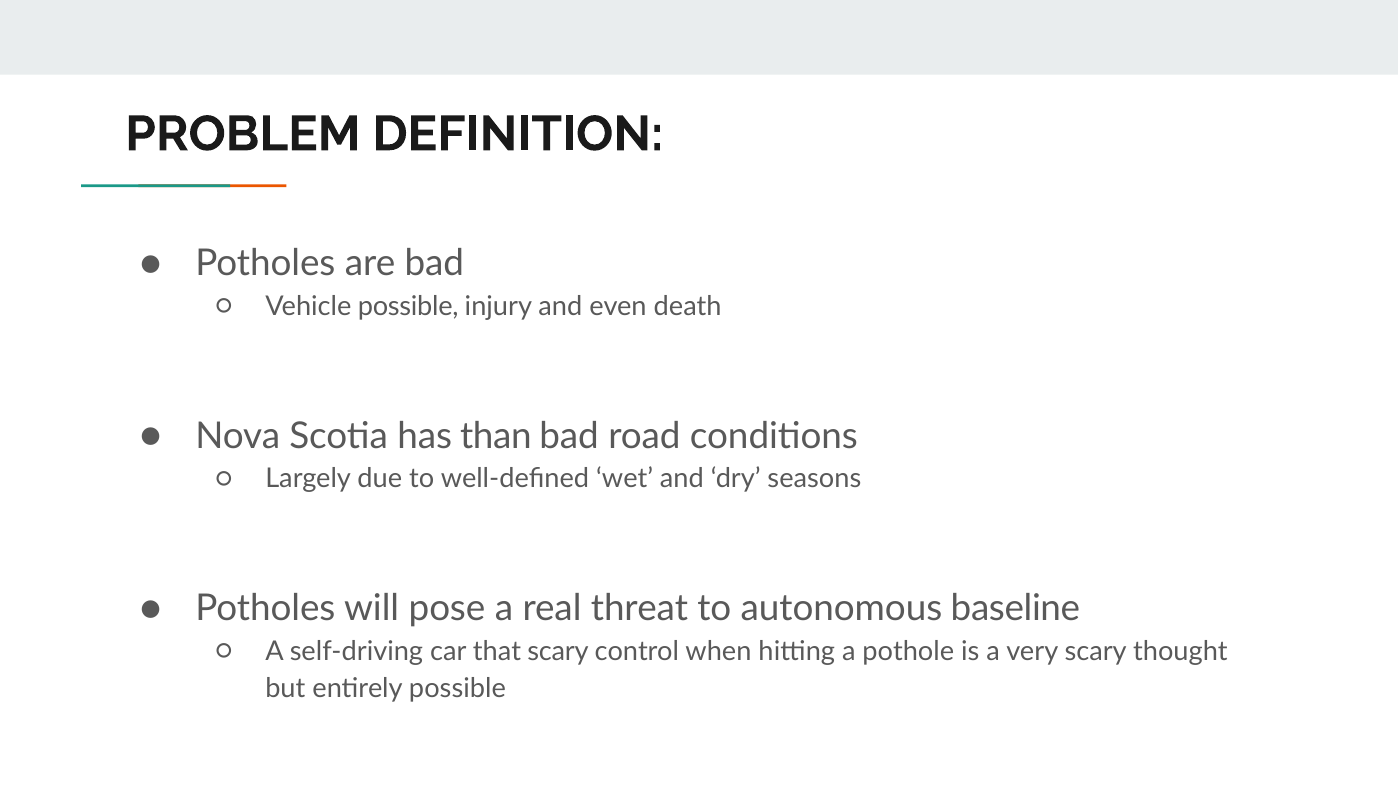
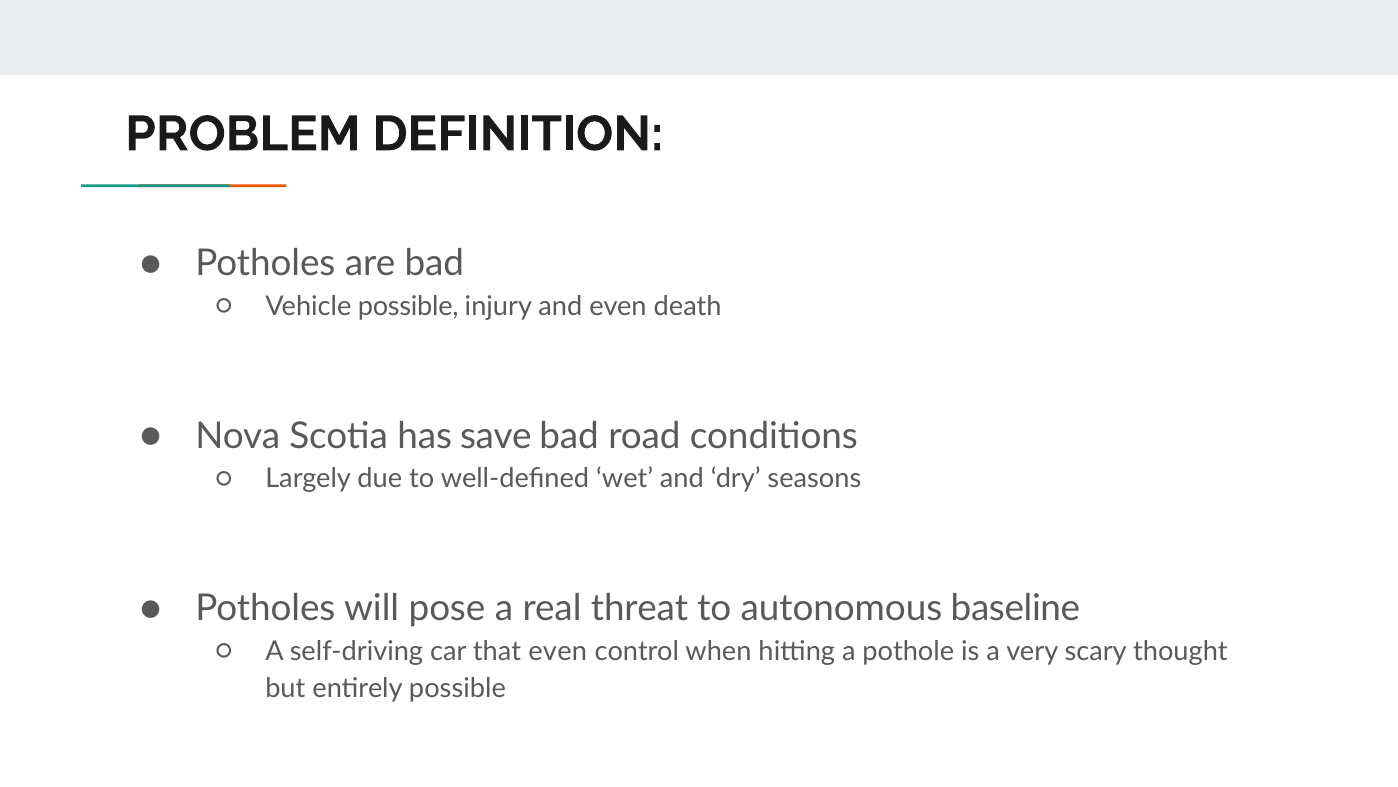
than: than -> save
that scary: scary -> even
